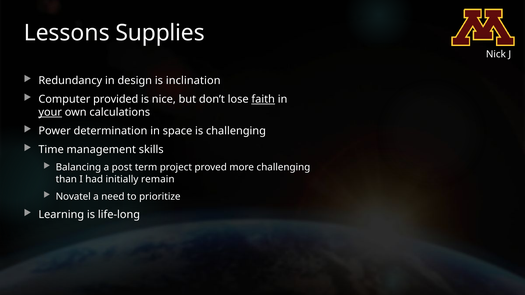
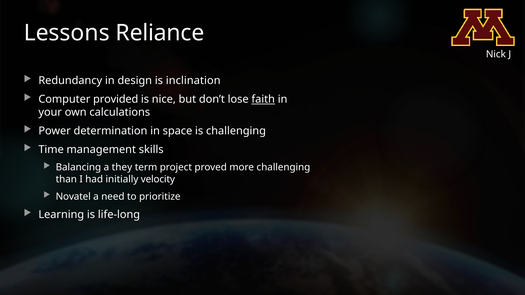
Supplies: Supplies -> Reliance
your underline: present -> none
post: post -> they
remain: remain -> velocity
